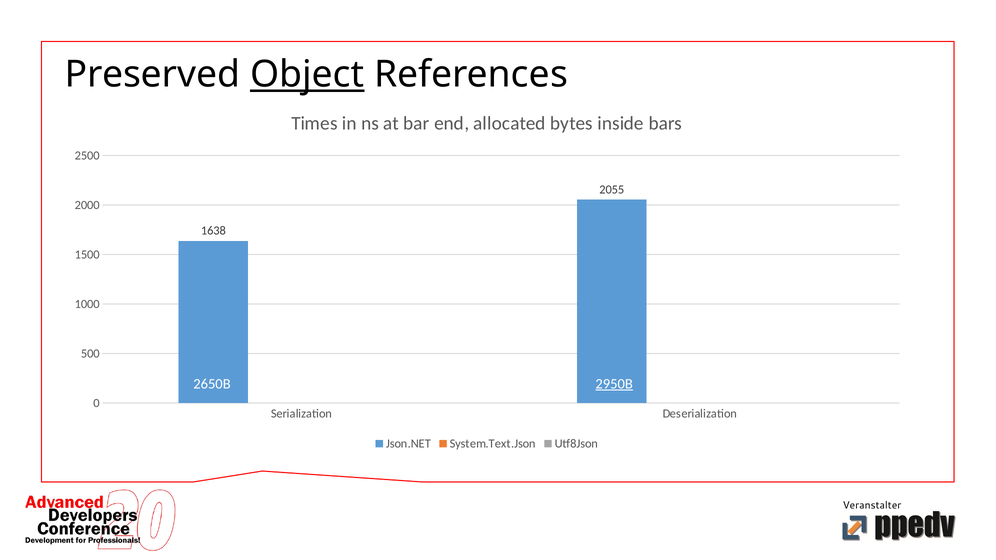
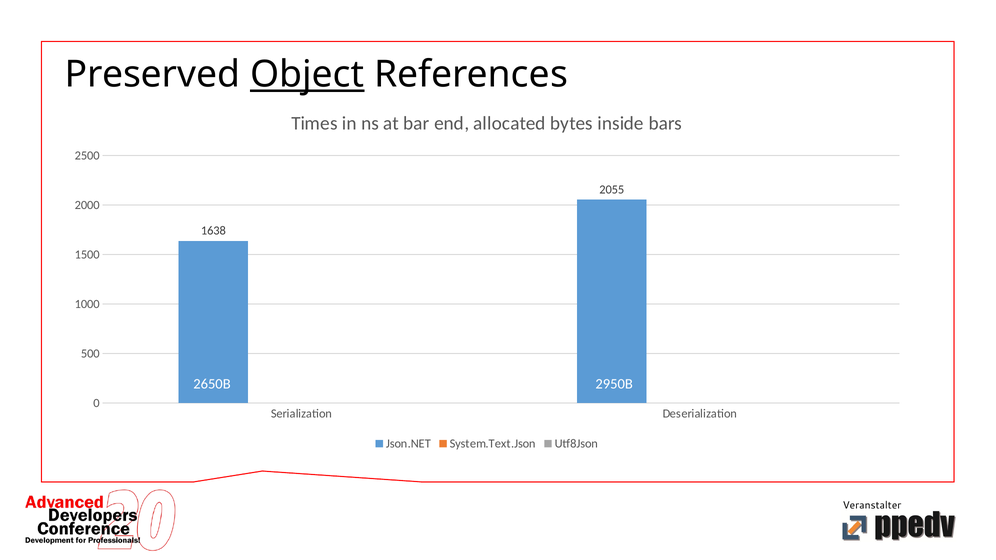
2950B underline: present -> none
